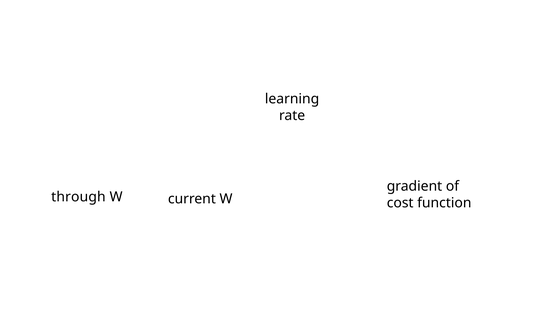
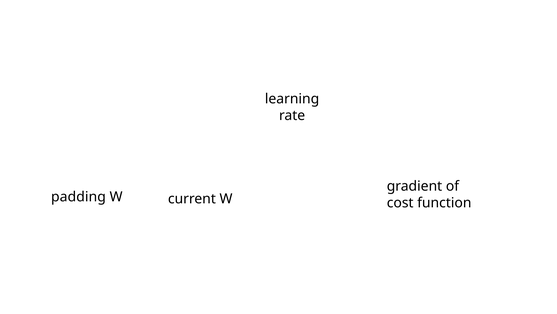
through: through -> padding
